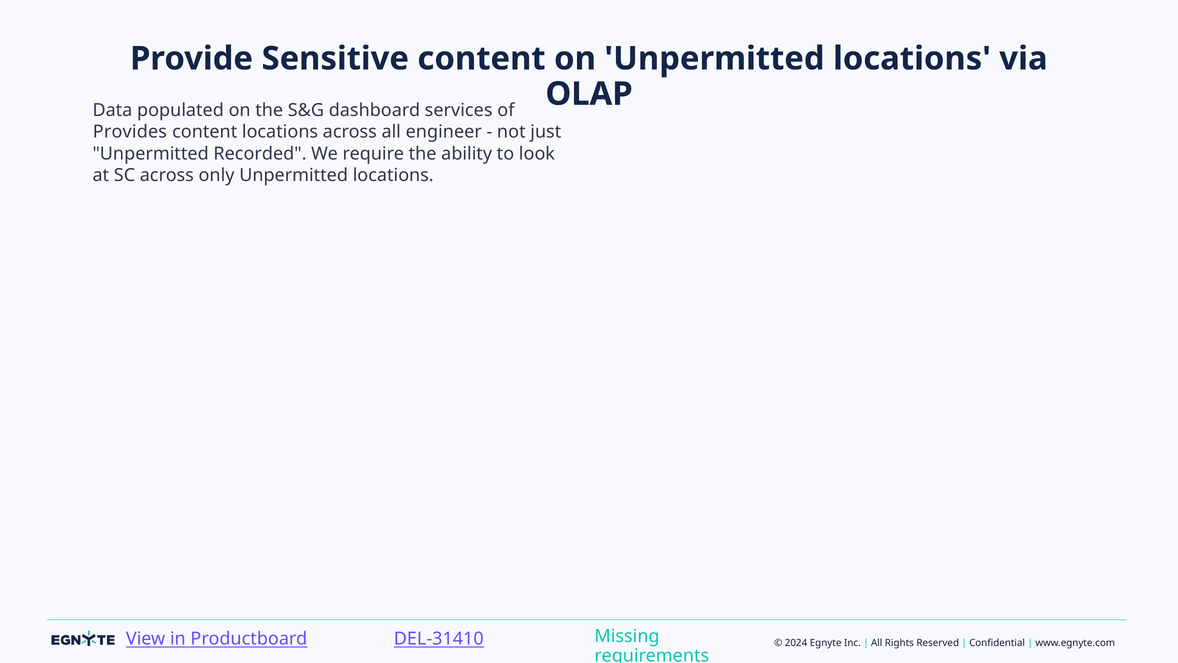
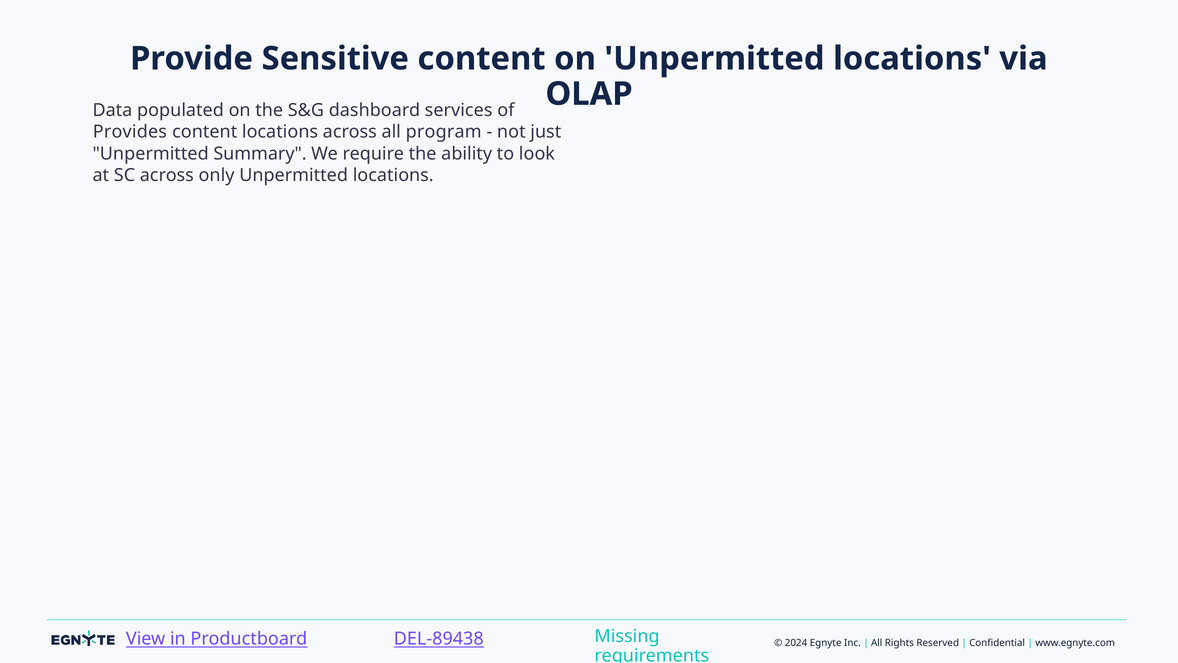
engineer: engineer -> program
Recorded: Recorded -> Summary
DEL-31410: DEL-31410 -> DEL-89438
